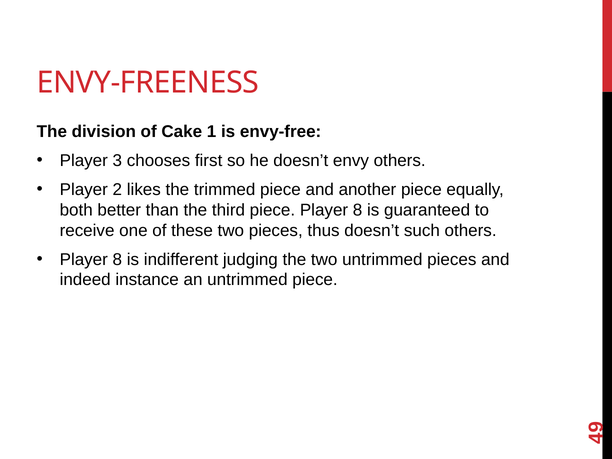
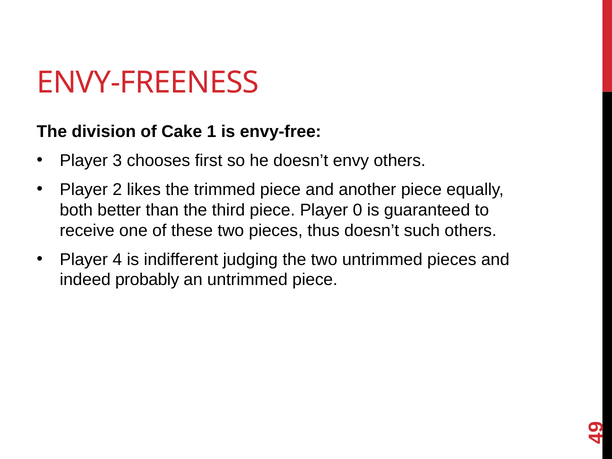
piece Player 8: 8 -> 0
8 at (117, 259): 8 -> 4
instance: instance -> probably
